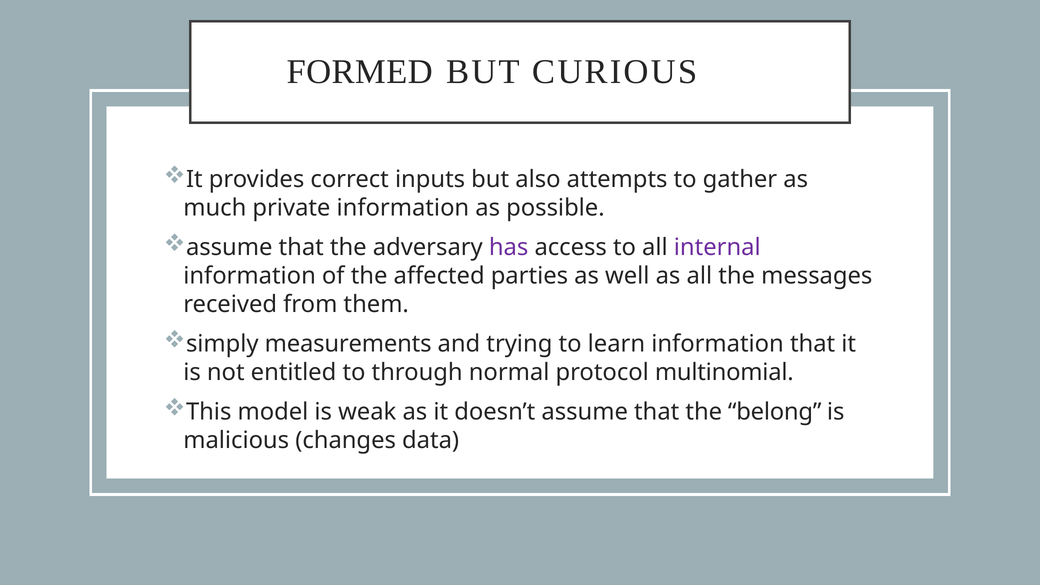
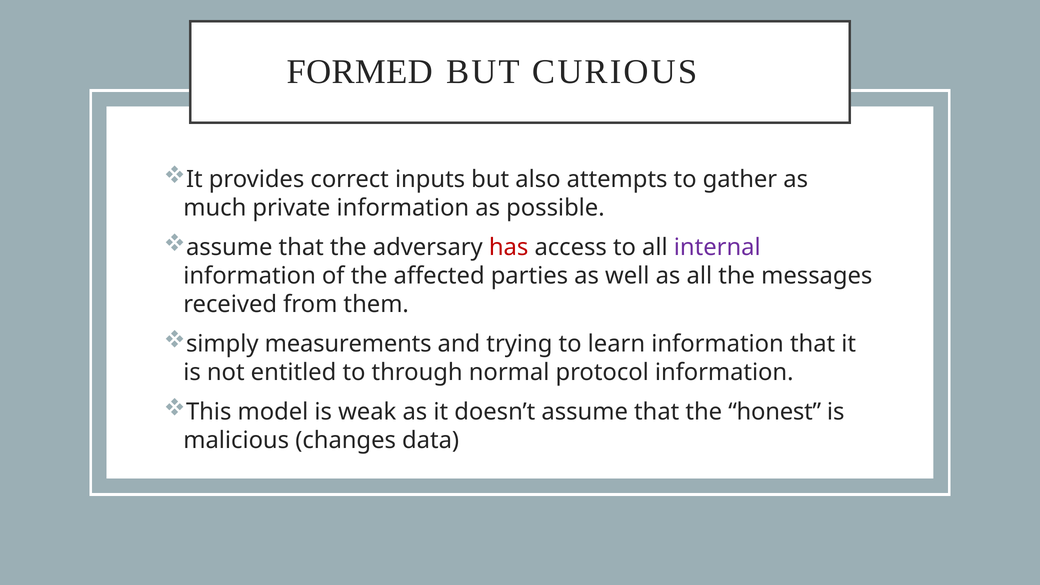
has colour: purple -> red
protocol multinomial: multinomial -> information
belong: belong -> honest
